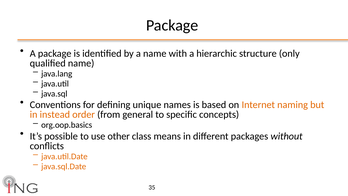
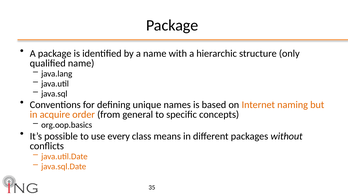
instead: instead -> acquire
other: other -> every
